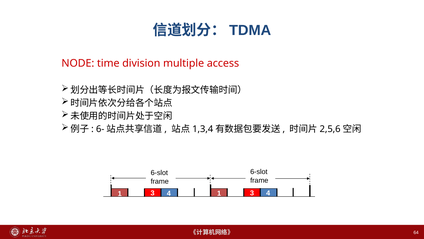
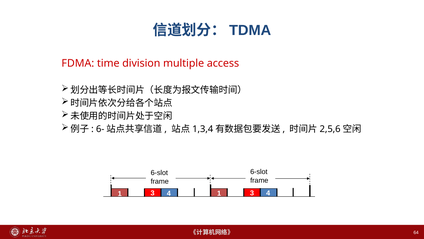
NODE: NODE -> FDMA
